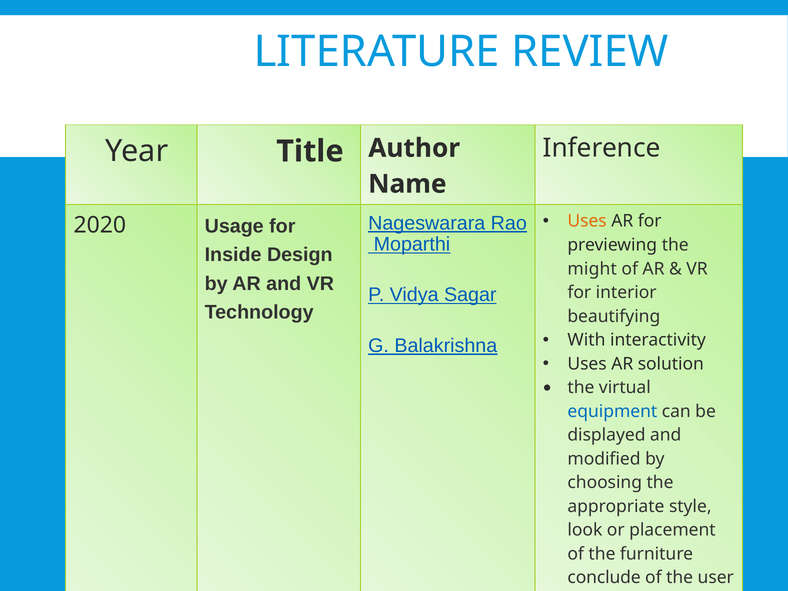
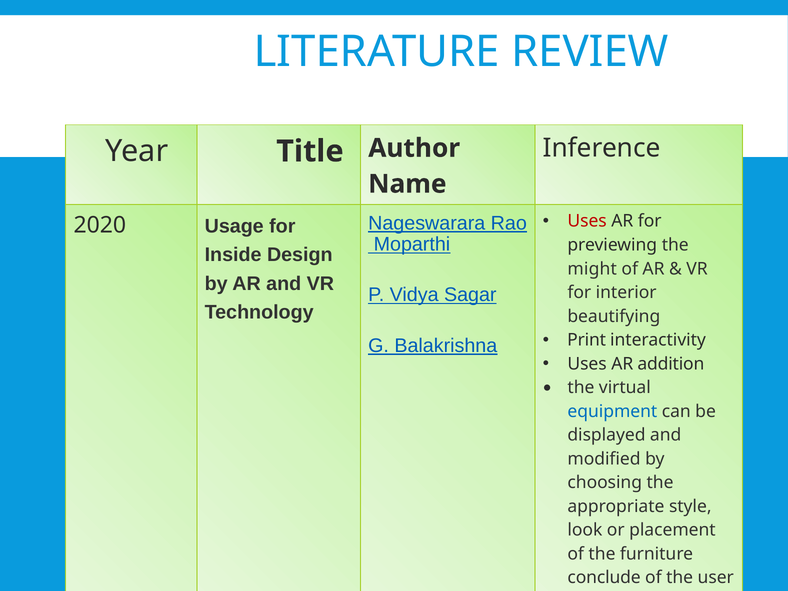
Uses at (587, 221) colour: orange -> red
With: With -> Print
solution: solution -> addition
